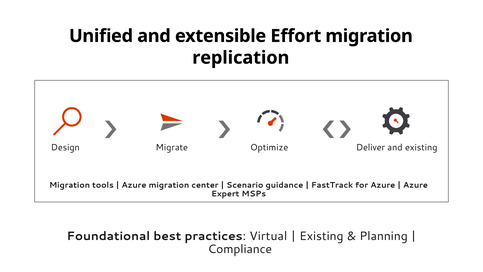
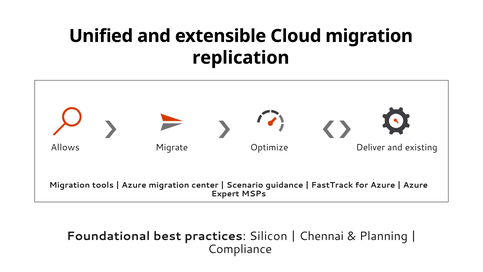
Effort: Effort -> Cloud
Design: Design -> Allows
Virtual: Virtual -> Silicon
Existing at (321, 236): Existing -> Chennai
